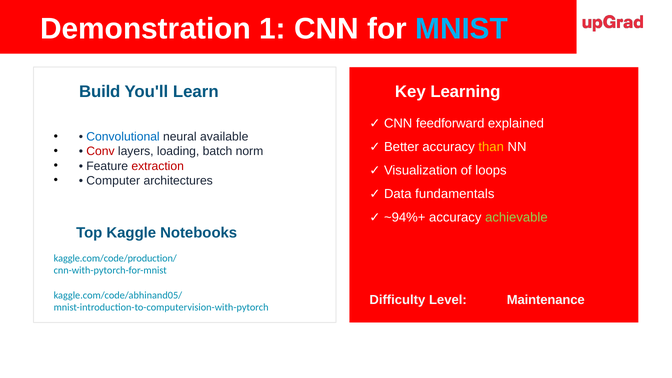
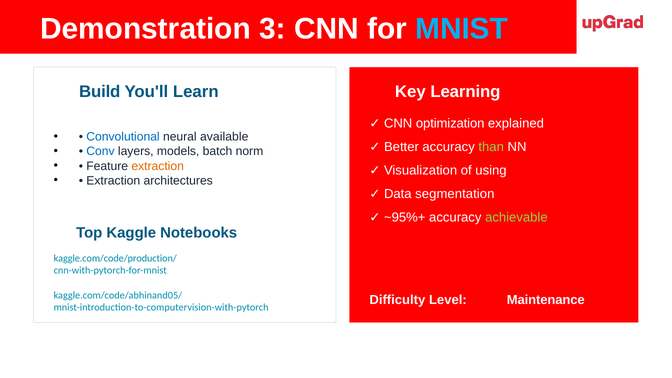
1: 1 -> 3
feedforward: feedforward -> optimization
than colour: yellow -> light green
Conv colour: red -> blue
loading: loading -> models
extraction at (158, 166) colour: red -> orange
loops: loops -> using
Computer at (113, 181): Computer -> Extraction
fundamentals: fundamentals -> segmentation
~94%+: ~94%+ -> ~95%+
